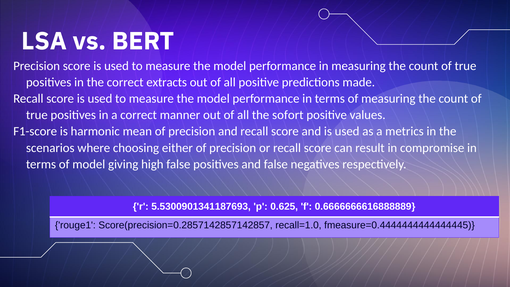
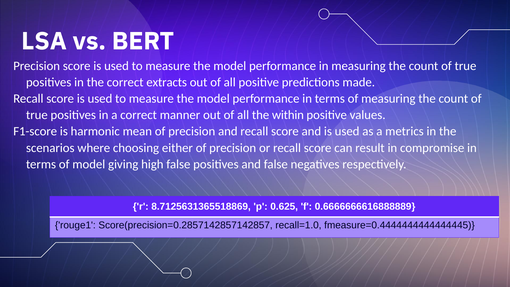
sofort: sofort -> within
5.5300901341187693: 5.5300901341187693 -> 8.7125631365518869
